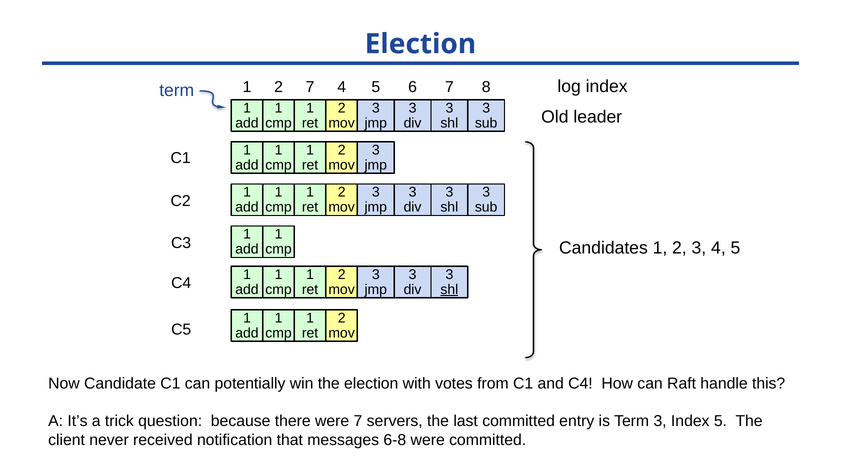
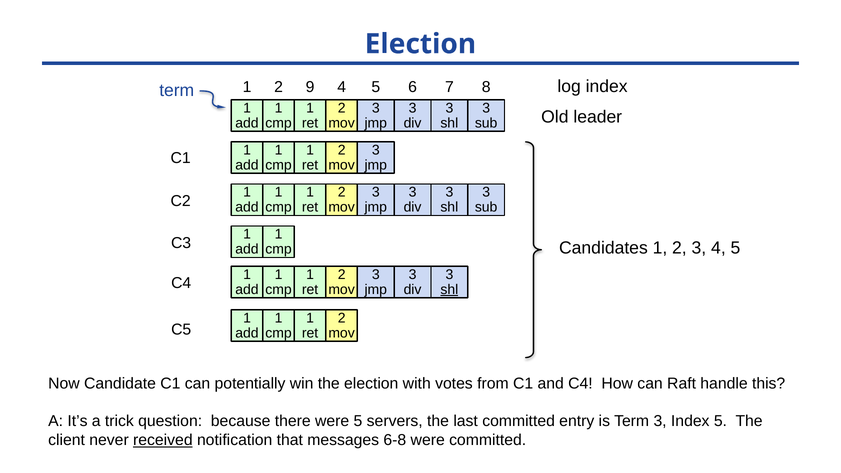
2 7: 7 -> 9
were 7: 7 -> 5
received underline: none -> present
